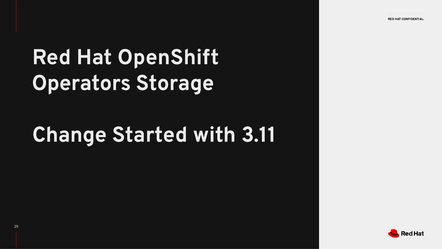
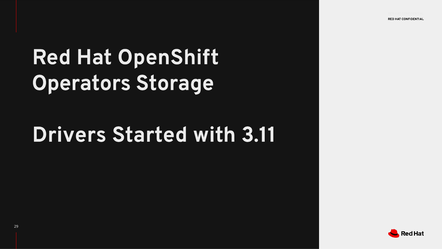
Change: Change -> Drivers
